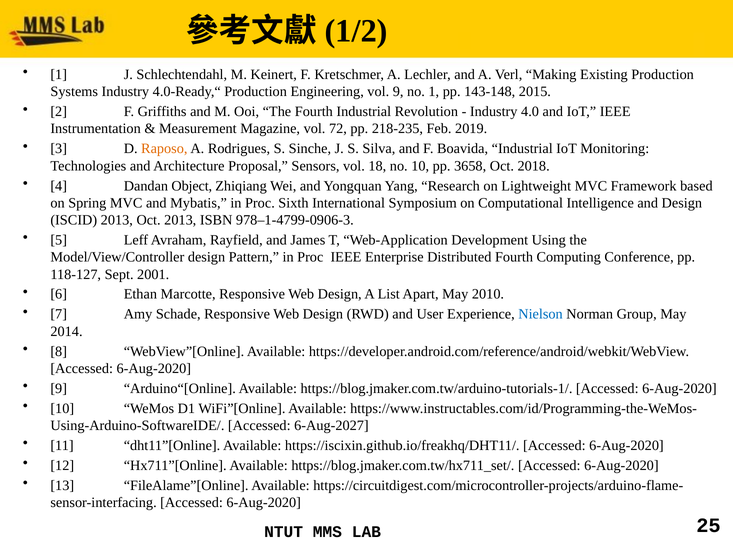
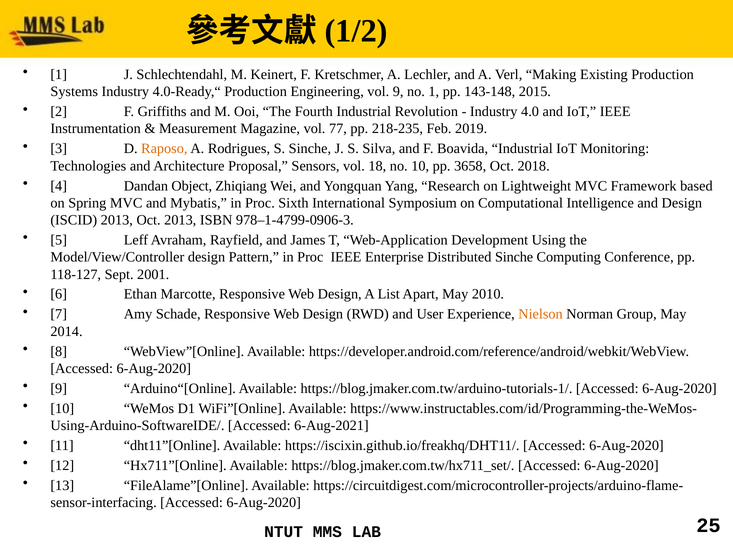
72: 72 -> 77
Distributed Fourth: Fourth -> Sinche
Nielson colour: blue -> orange
6-Aug-2027: 6-Aug-2027 -> 6-Aug-2021
